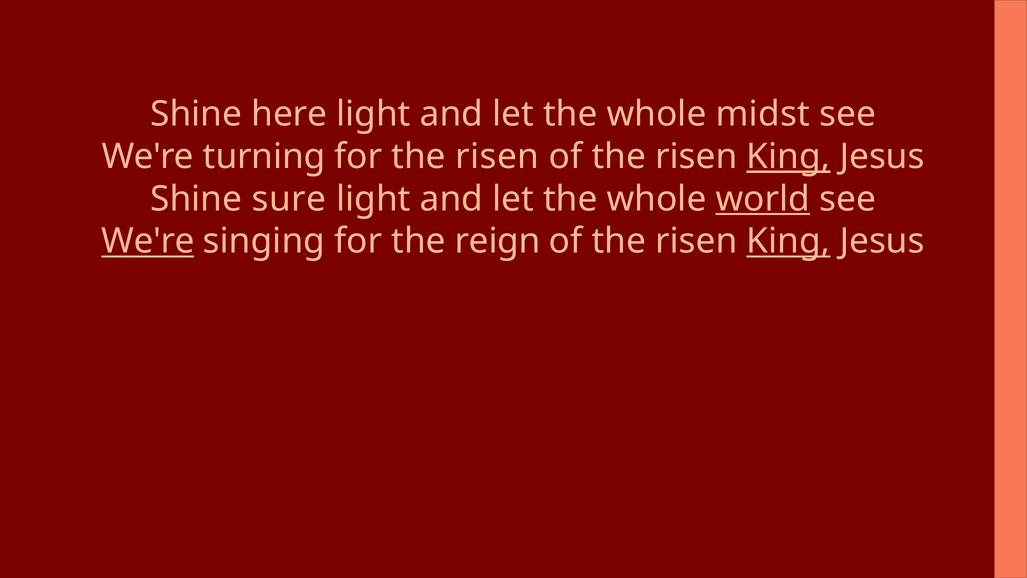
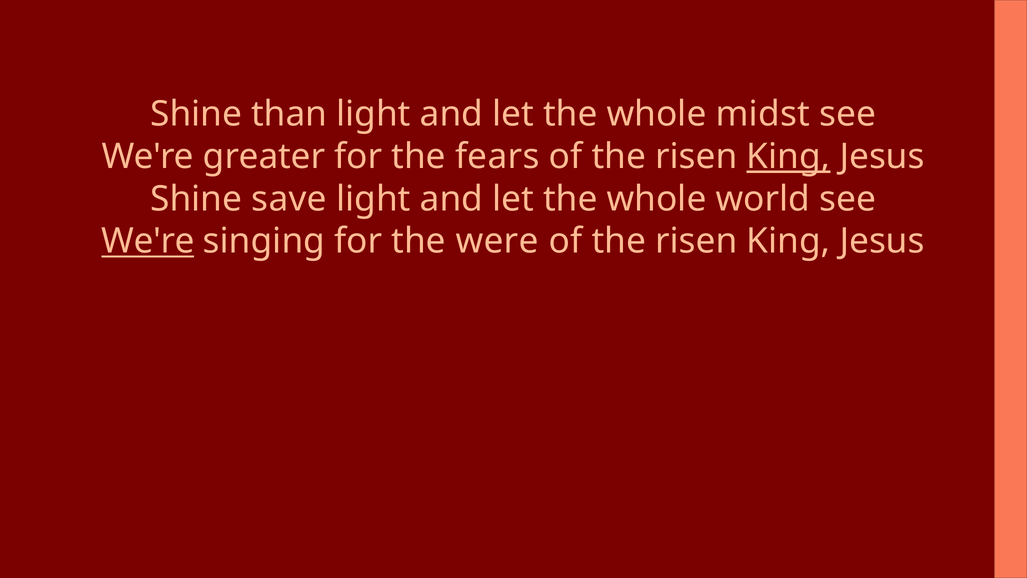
here: here -> than
turning: turning -> greater
for the risen: risen -> fears
sure: sure -> save
world underline: present -> none
reign: reign -> were
King at (788, 241) underline: present -> none
